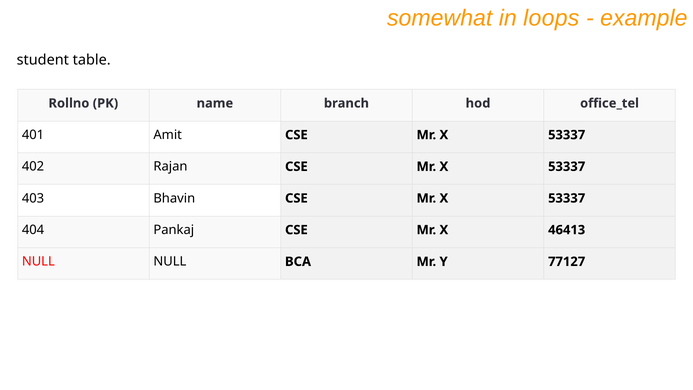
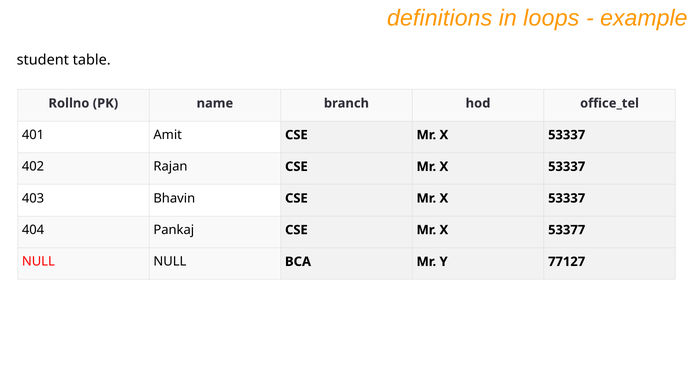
somewhat: somewhat -> definitions
46413: 46413 -> 53377
